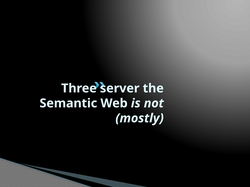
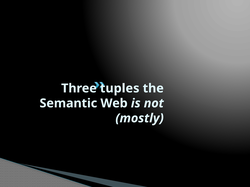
server: server -> tuples
